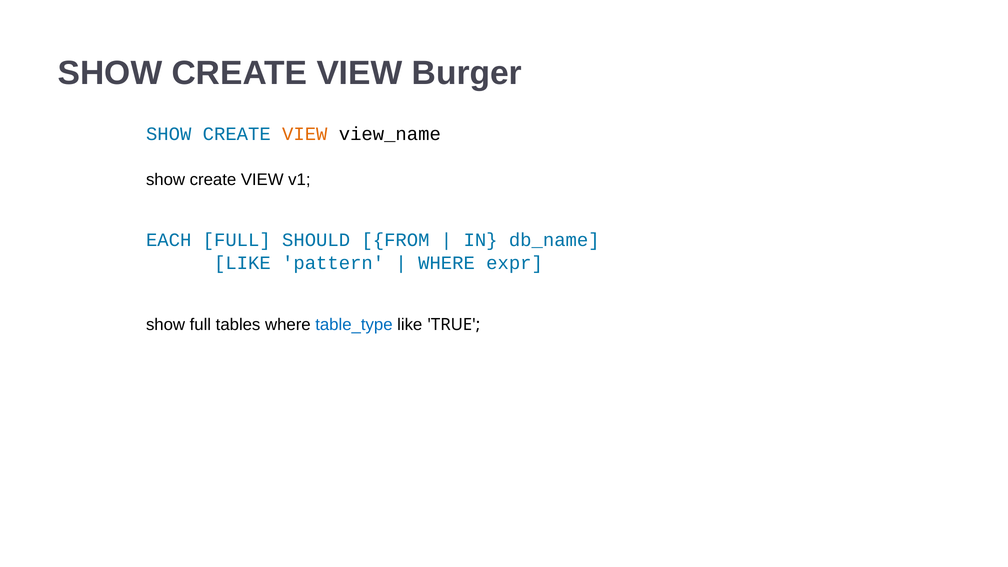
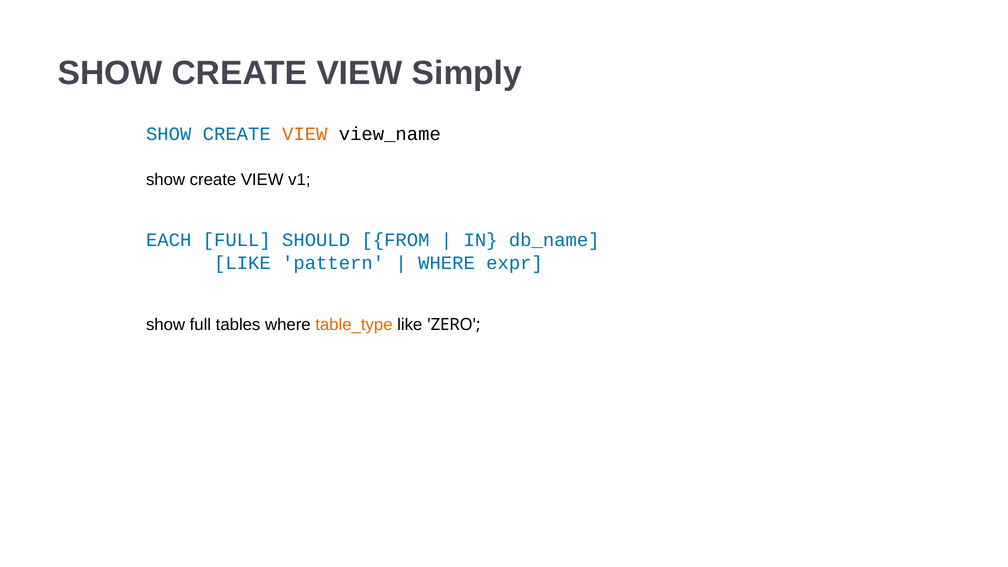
Burger: Burger -> Simply
table_type colour: blue -> orange
TRUE: TRUE -> ZERO
